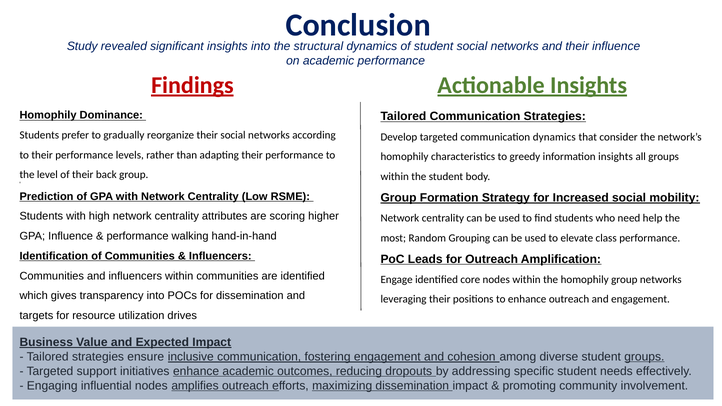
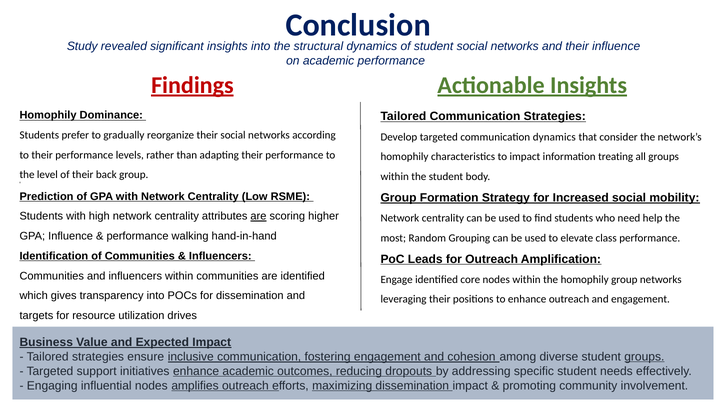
to greedy: greedy -> impact
information insights: insights -> treating
are at (258, 216) underline: none -> present
